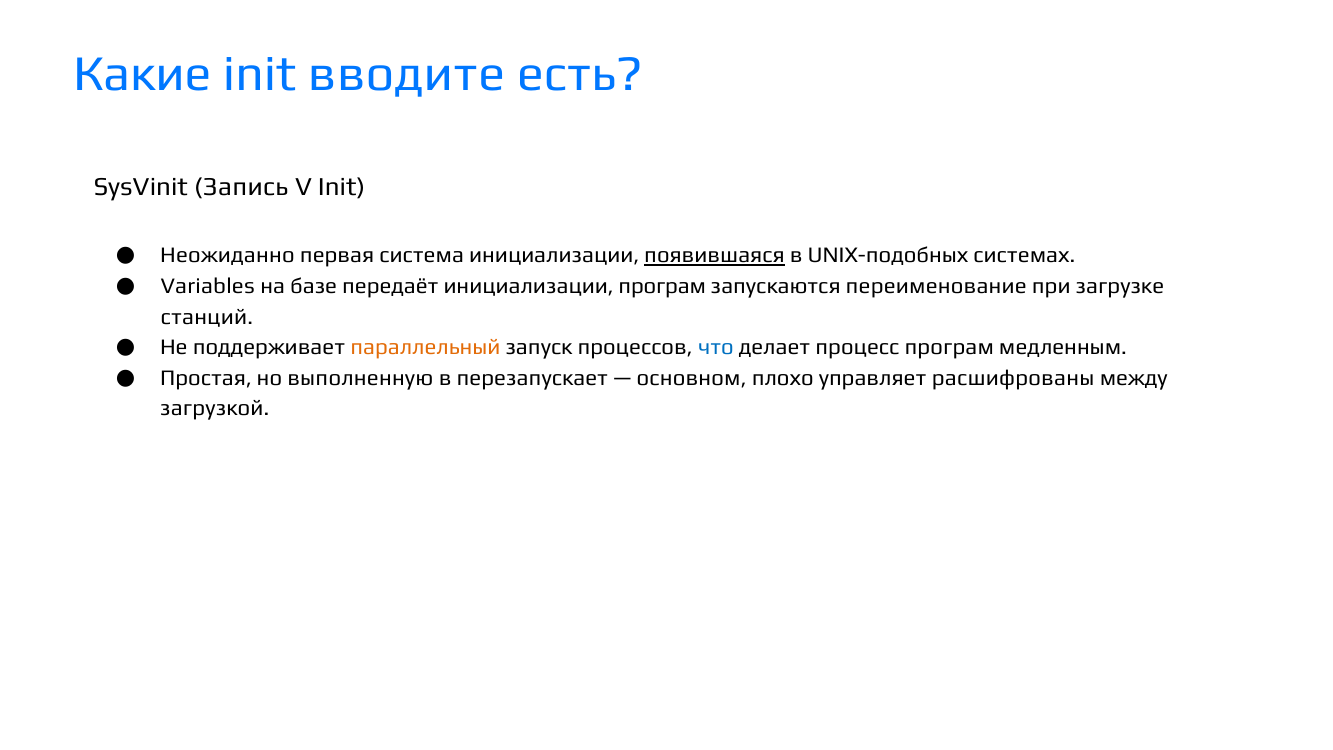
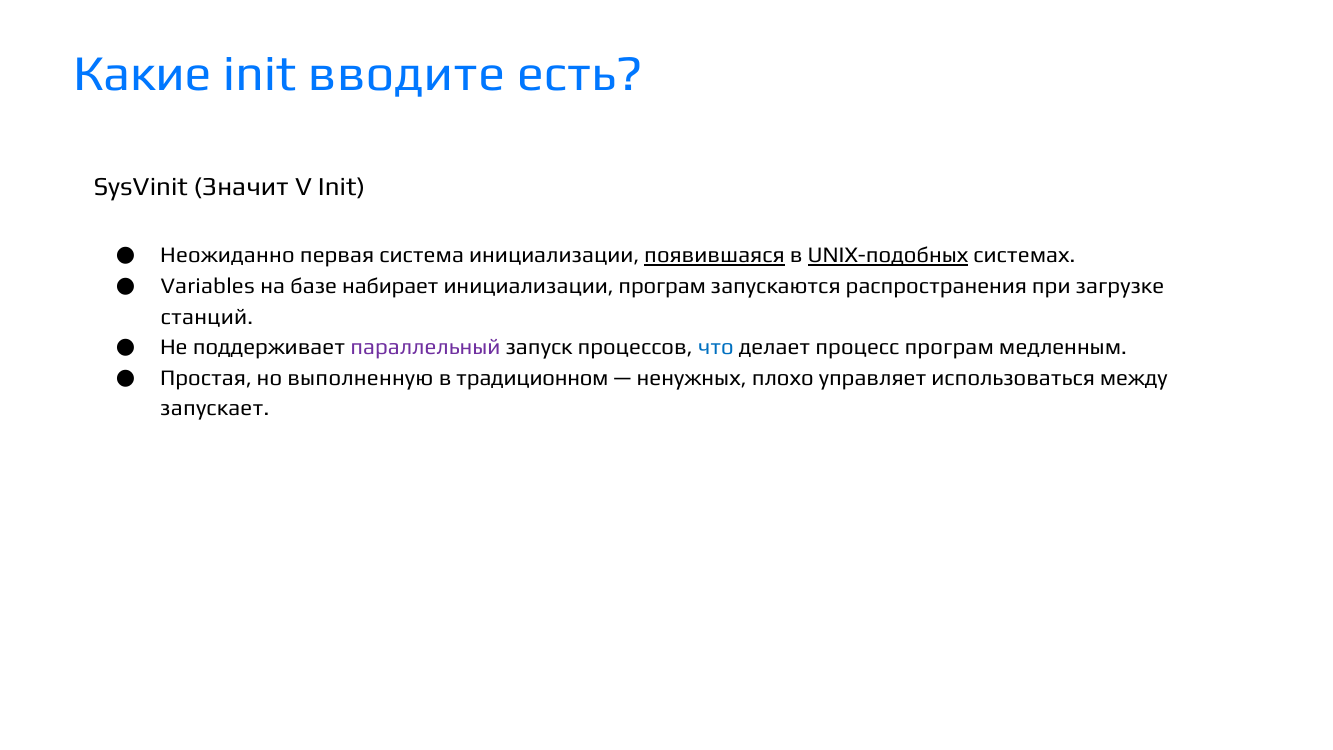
Запись: Запись -> Значит
UNIX-подобных underline: none -> present
передаёт: передаёт -> набирает
переименование: переименование -> распространения
параллельный colour: orange -> purple
перезапускает: перезапускает -> традиционном
основном: основном -> ненужных
расшифрованы: расшифрованы -> использоваться
загрузкой: загрузкой -> запускает
